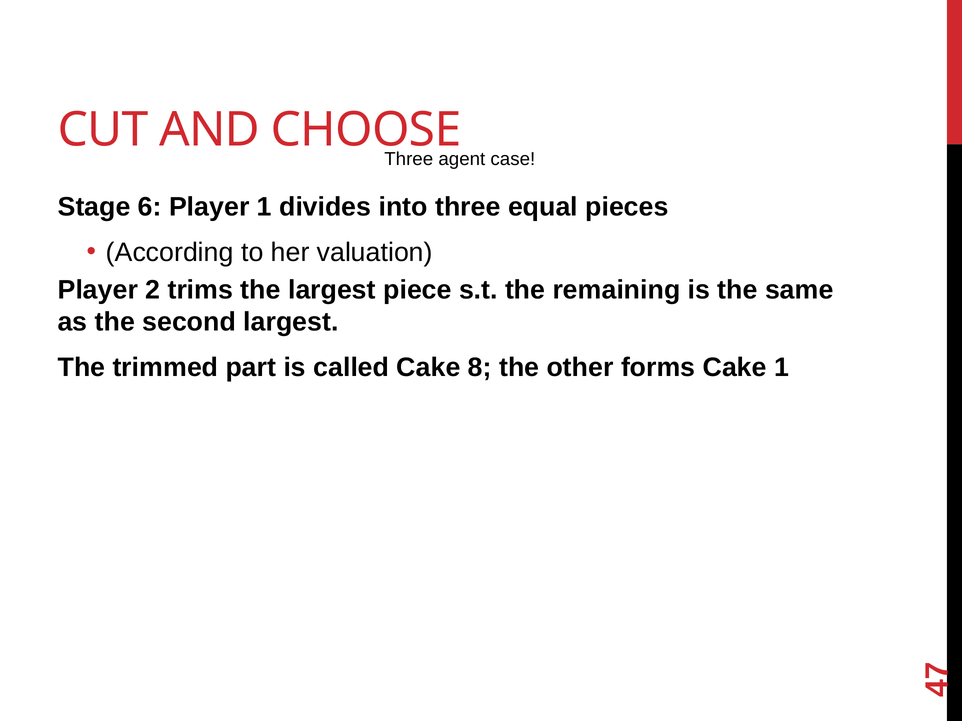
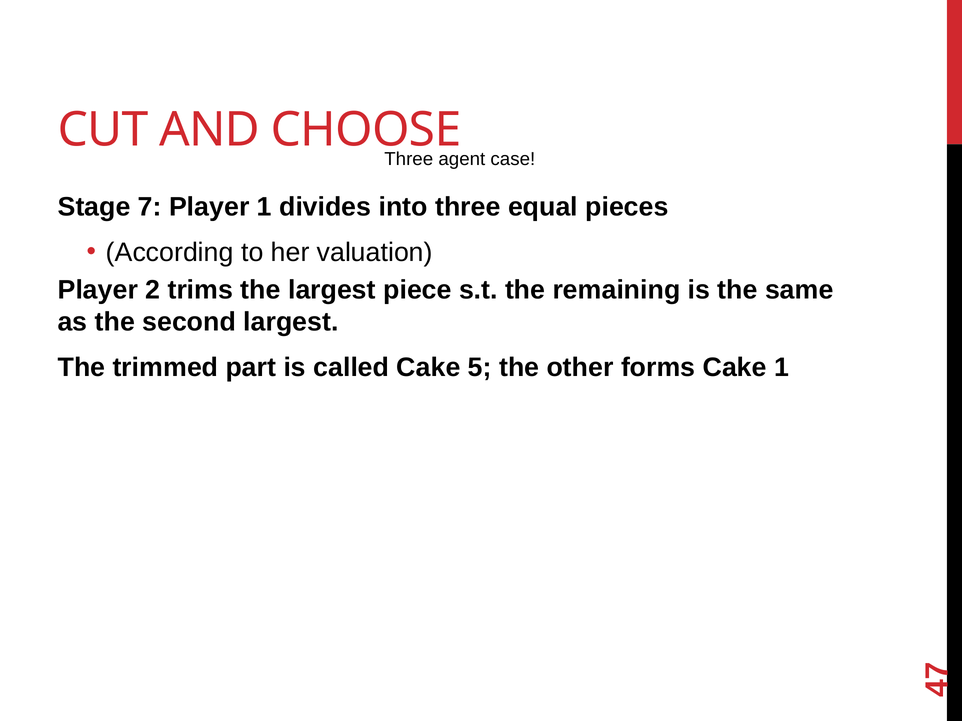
Stage 6: 6 -> 7
8: 8 -> 5
